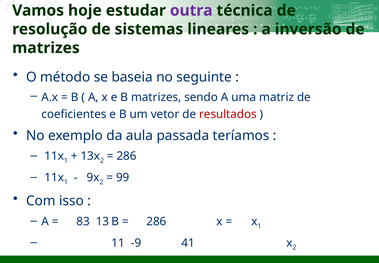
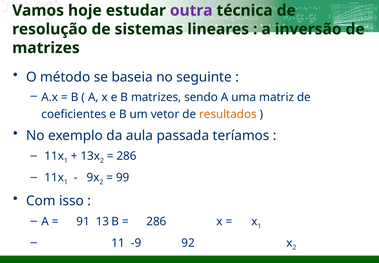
resultados colour: red -> orange
83: 83 -> 91
41: 41 -> 92
